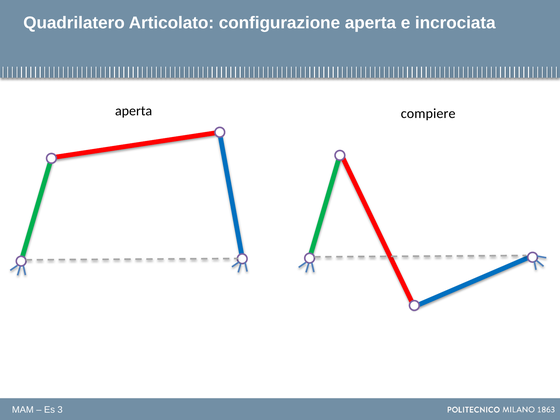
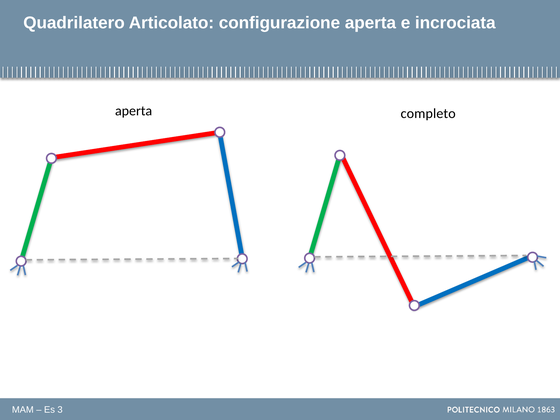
compiere: compiere -> completo
